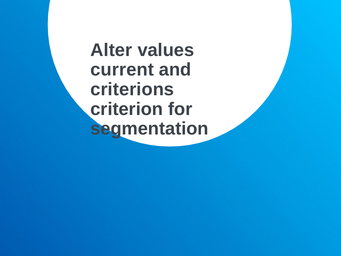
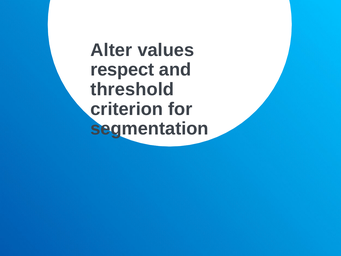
current: current -> respect
criterions: criterions -> threshold
